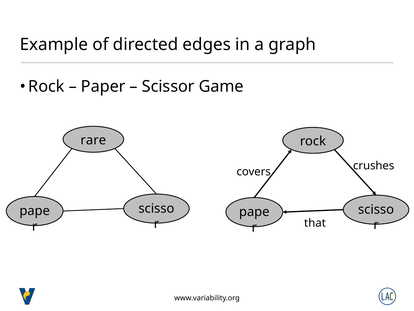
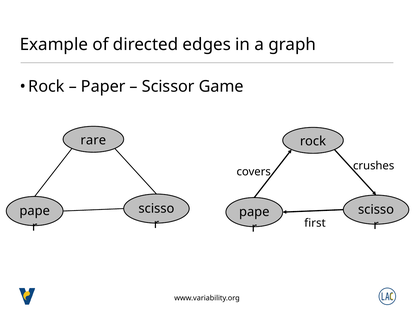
that: that -> first
